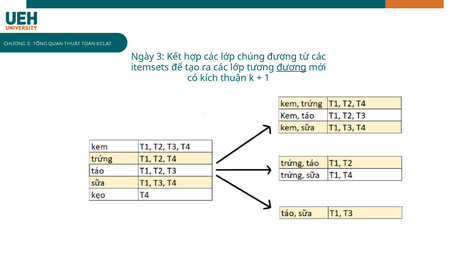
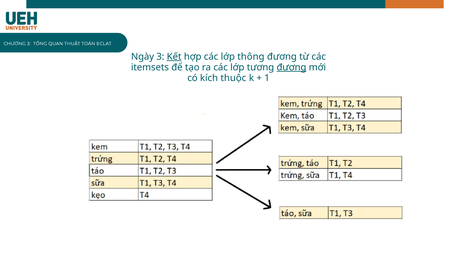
Kết underline: none -> present
chúng: chúng -> thông
thuận: thuận -> thuộc
